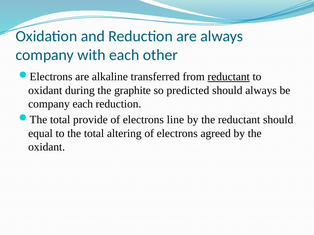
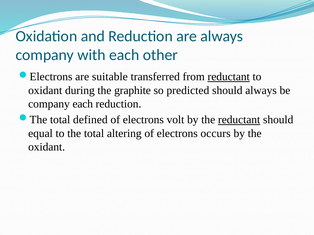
alkaline: alkaline -> suitable
provide: provide -> defined
line: line -> volt
reductant at (239, 120) underline: none -> present
agreed: agreed -> occurs
